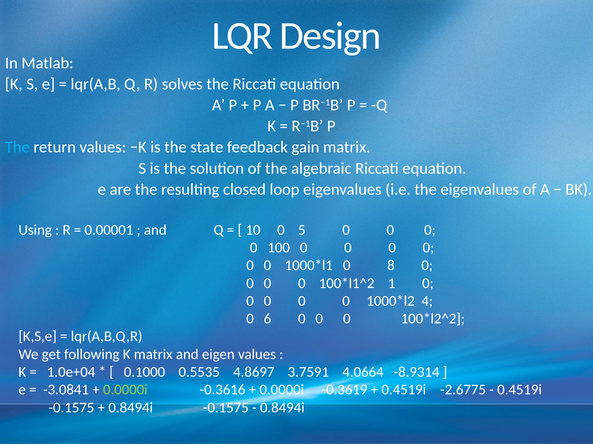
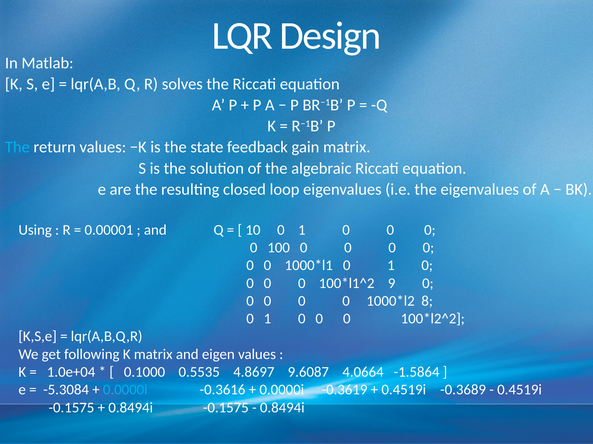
10 0 5: 5 -> 1
8 at (391, 266): 8 -> 1
1: 1 -> 9
4: 4 -> 8
6 at (267, 319): 6 -> 1
3.7591: 3.7591 -> 9.6087
-8.9314: -8.9314 -> -1.5864
-3.0841: -3.0841 -> -5.3084
0.0000i at (125, 390) colour: light green -> light blue
-2.6775: -2.6775 -> -0.3689
